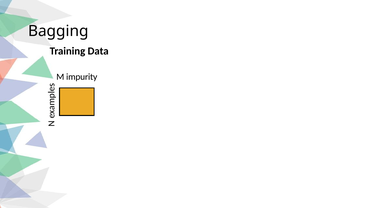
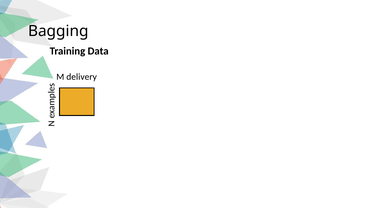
impurity: impurity -> delivery
